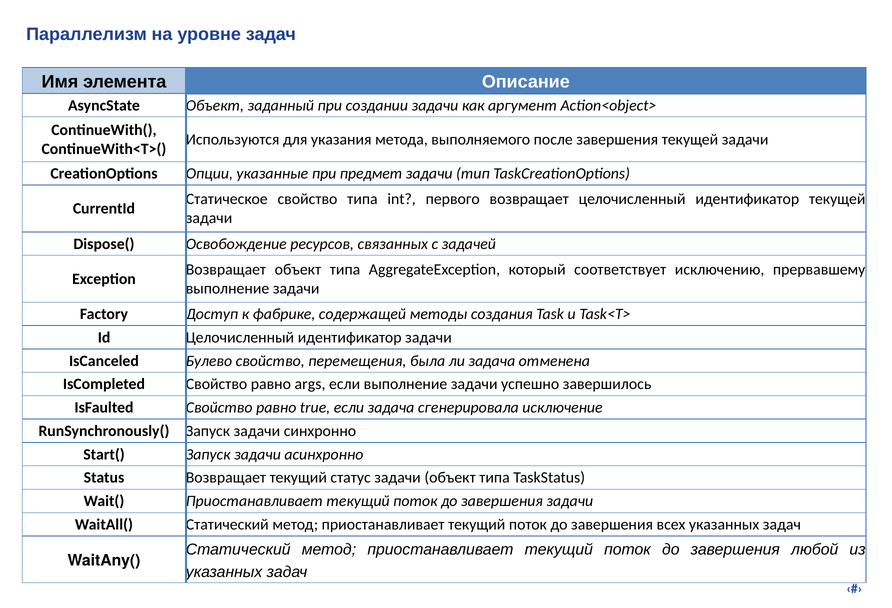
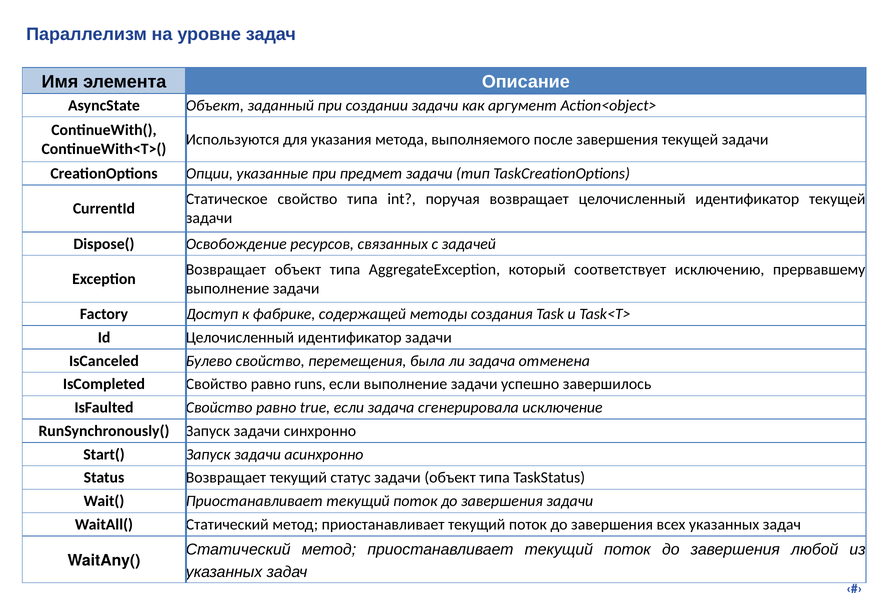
первого: первого -> поручая
args: args -> runs
